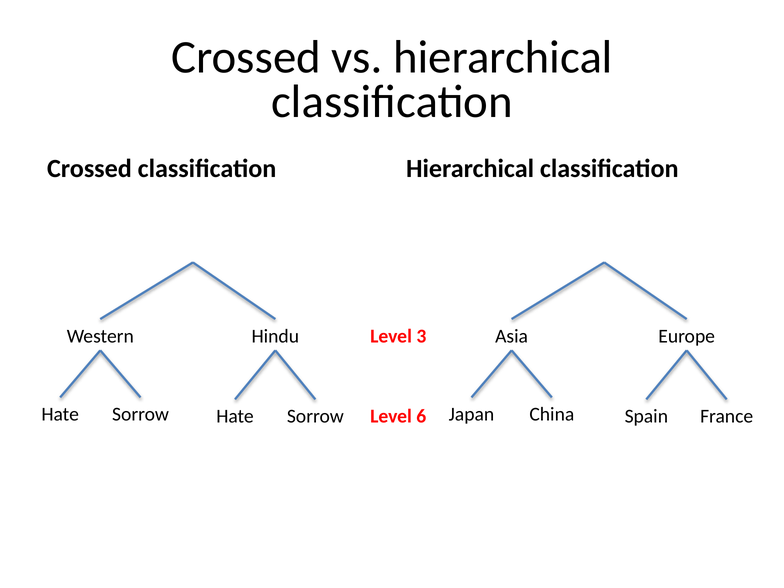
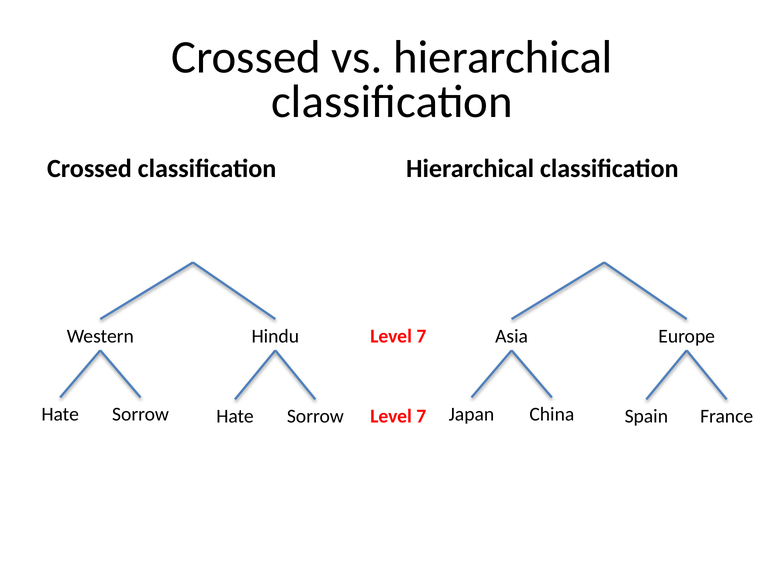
3 at (421, 336): 3 -> 7
6 at (421, 416): 6 -> 7
